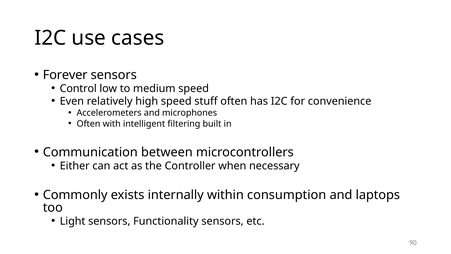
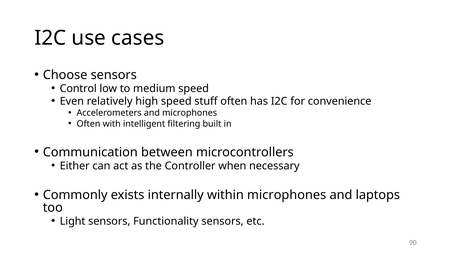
Forever: Forever -> Choose
within consumption: consumption -> microphones
